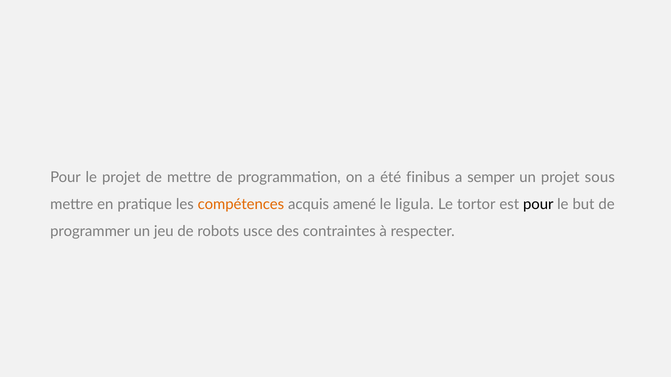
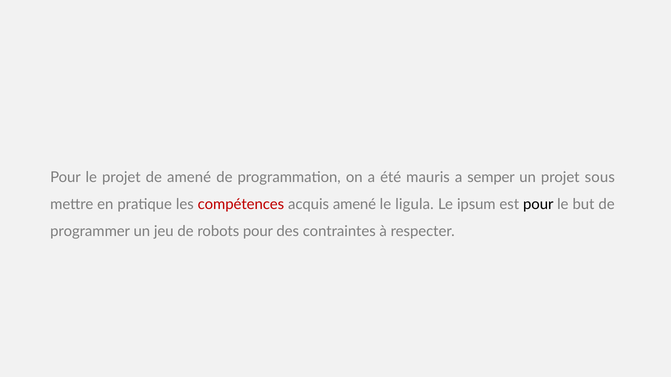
de mettre: mettre -> amené
finibus: finibus -> mauris
compétences colour: orange -> red
tortor: tortor -> ipsum
robots usce: usce -> pour
